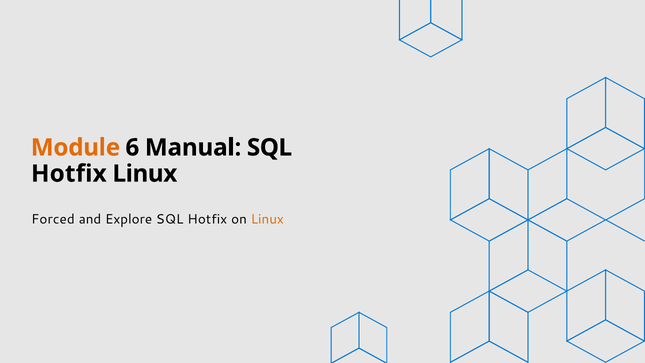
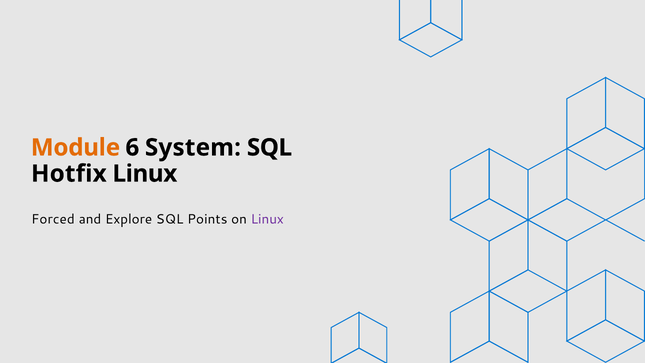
Manual: Manual -> System
Explore SQL Hotfix: Hotfix -> Points
Linux at (267, 219) colour: orange -> purple
